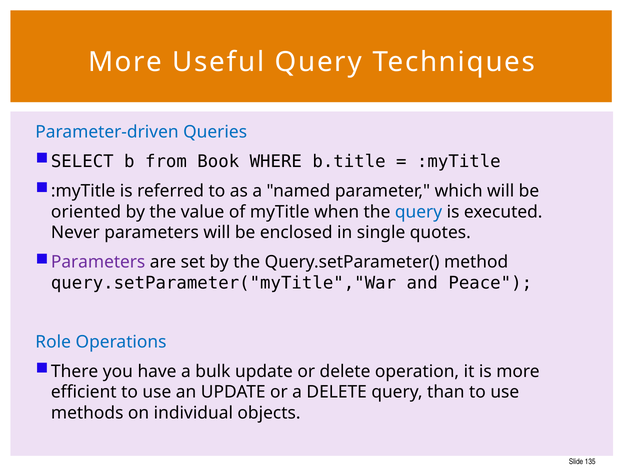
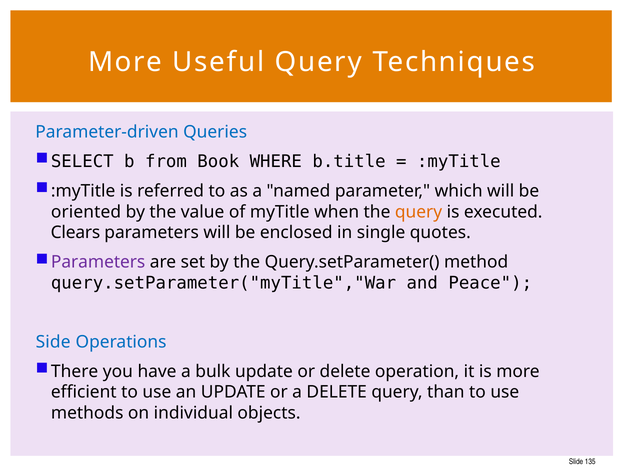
query at (418, 212) colour: blue -> orange
Never: Never -> Clears
Role: Role -> Side
